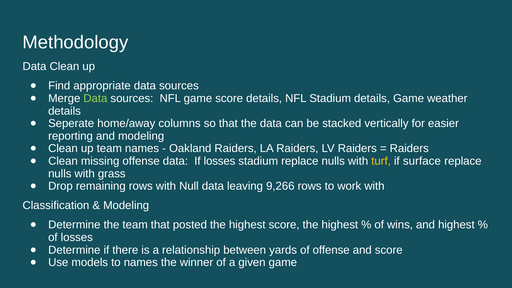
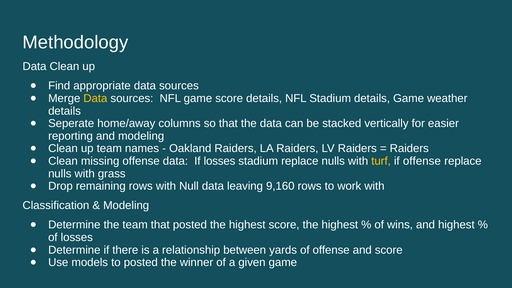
Data at (95, 98) colour: light green -> yellow
if surface: surface -> offense
9,266: 9,266 -> 9,160
to names: names -> posted
